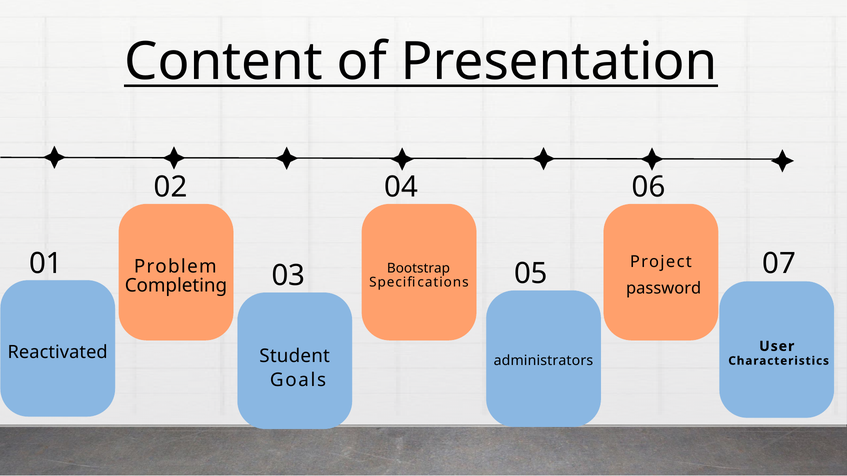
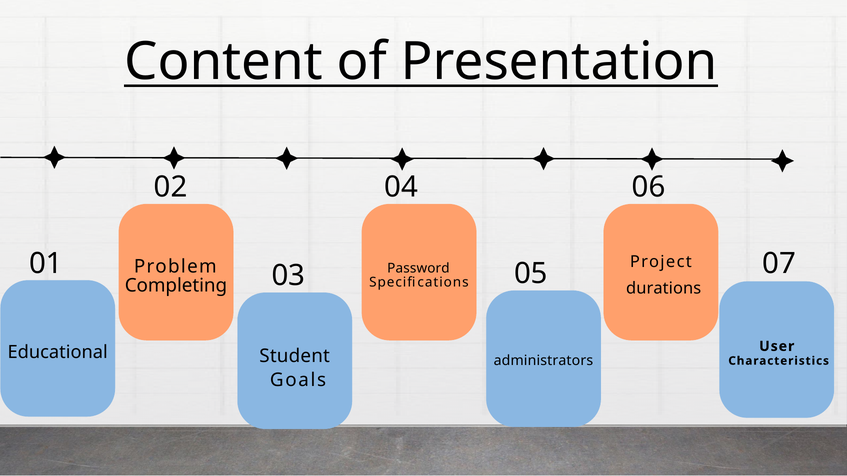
Bootstrap: Bootstrap -> Password
password: password -> durations
Reactivated: Reactivated -> Educational
